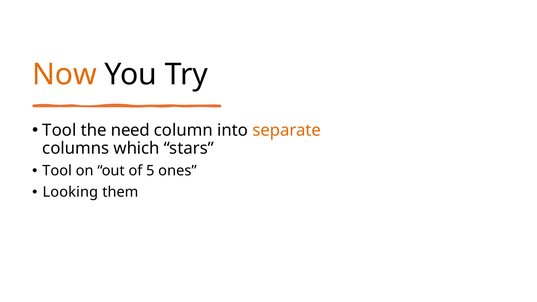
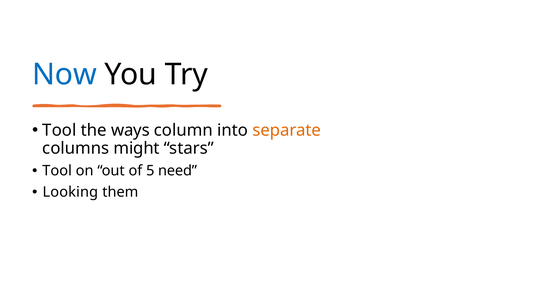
Now colour: orange -> blue
need: need -> ways
which: which -> might
ones: ones -> need
